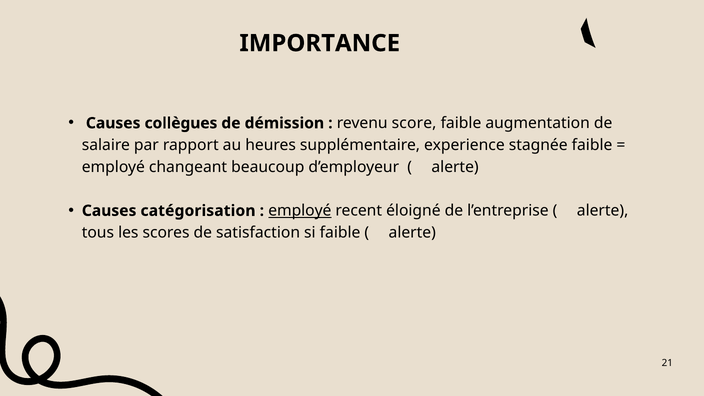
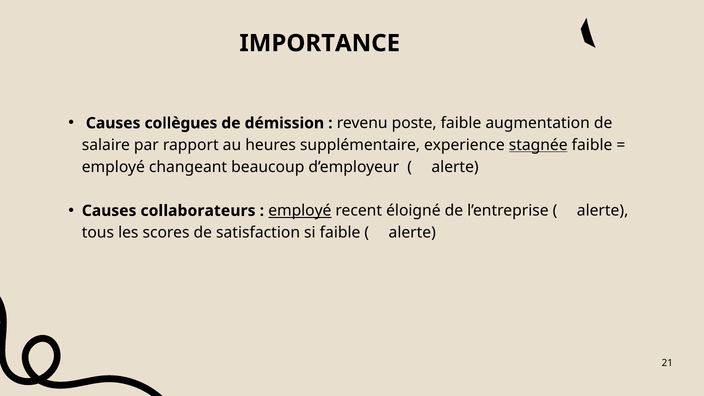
score: score -> poste
stagnée underline: none -> present
catégorisation: catégorisation -> collaborateurs
